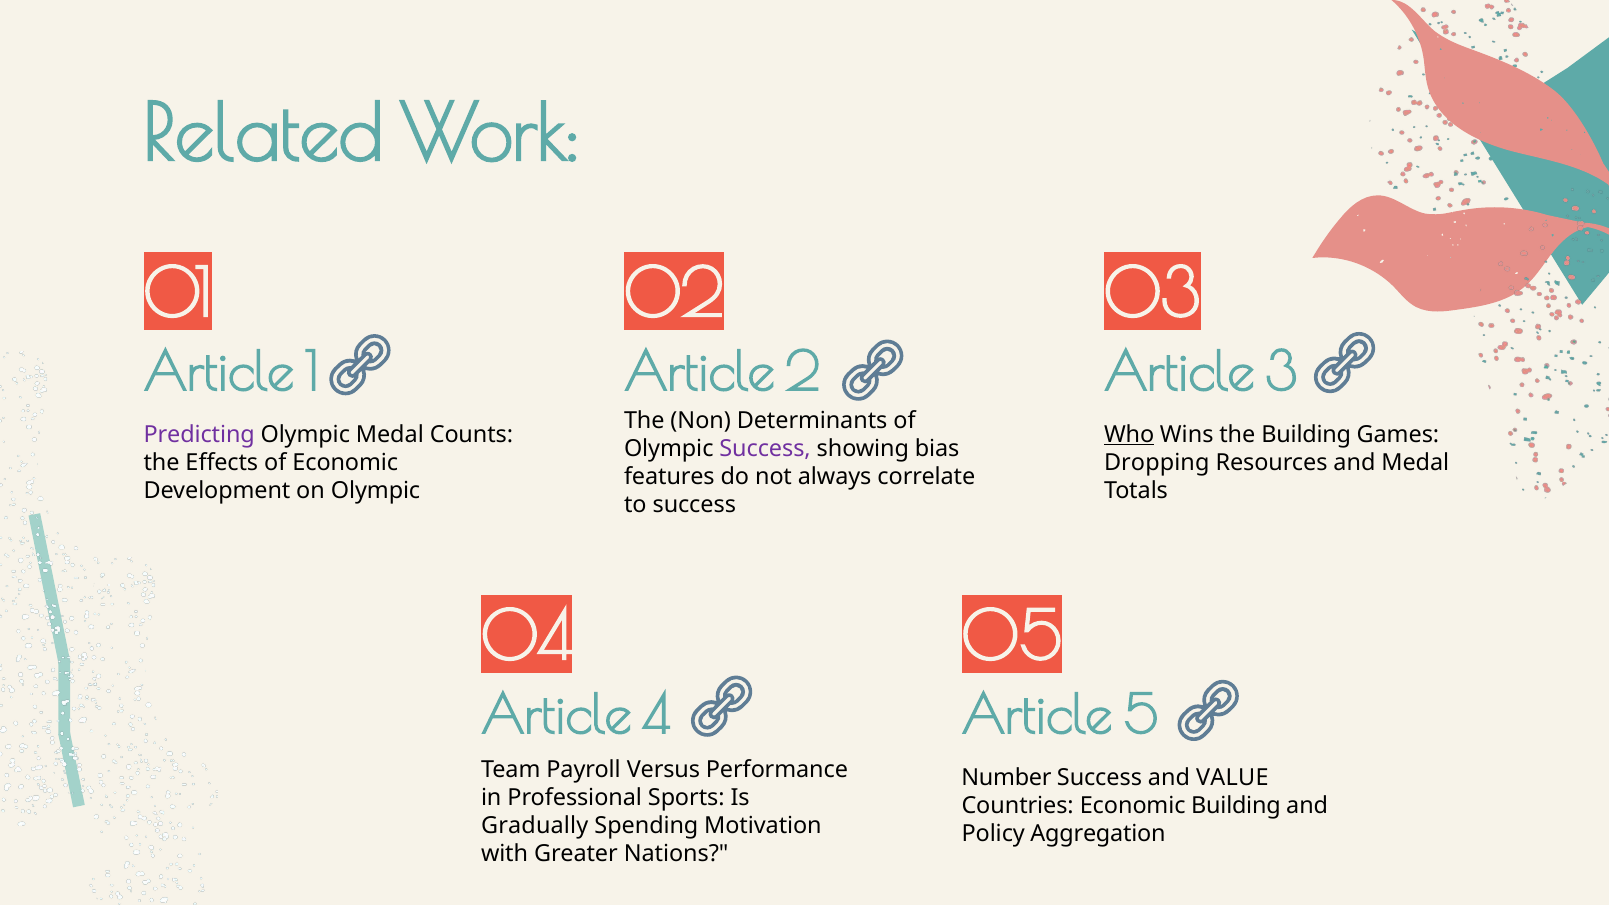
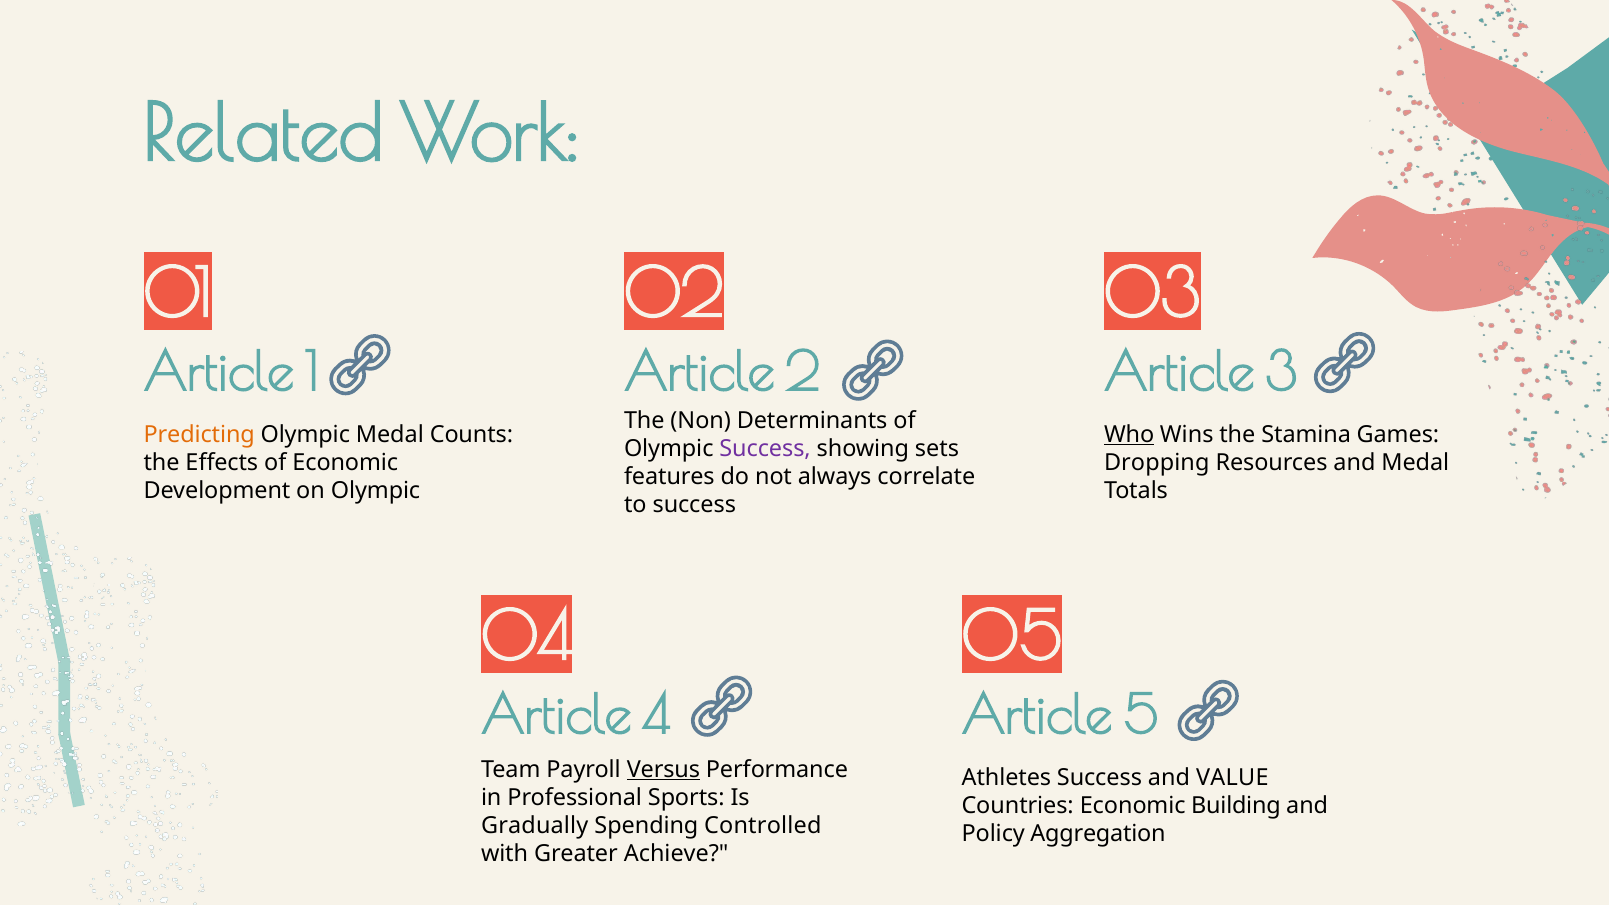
Predicting colour: purple -> orange
the Building: Building -> Stamina
bias: bias -> sets
Versus underline: none -> present
Number: Number -> Athletes
Motivation: Motivation -> Controlled
Nations: Nations -> Achieve
